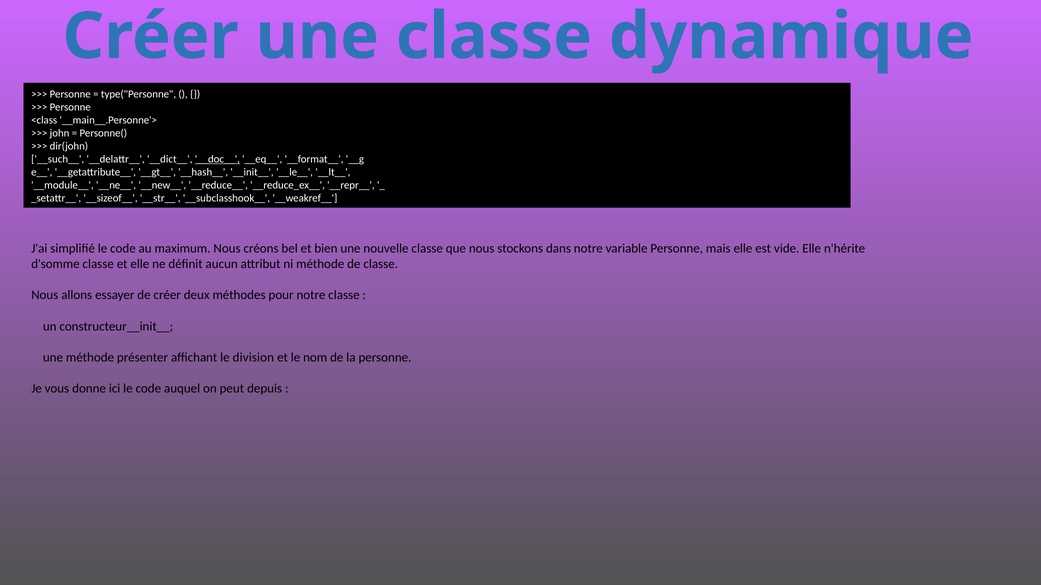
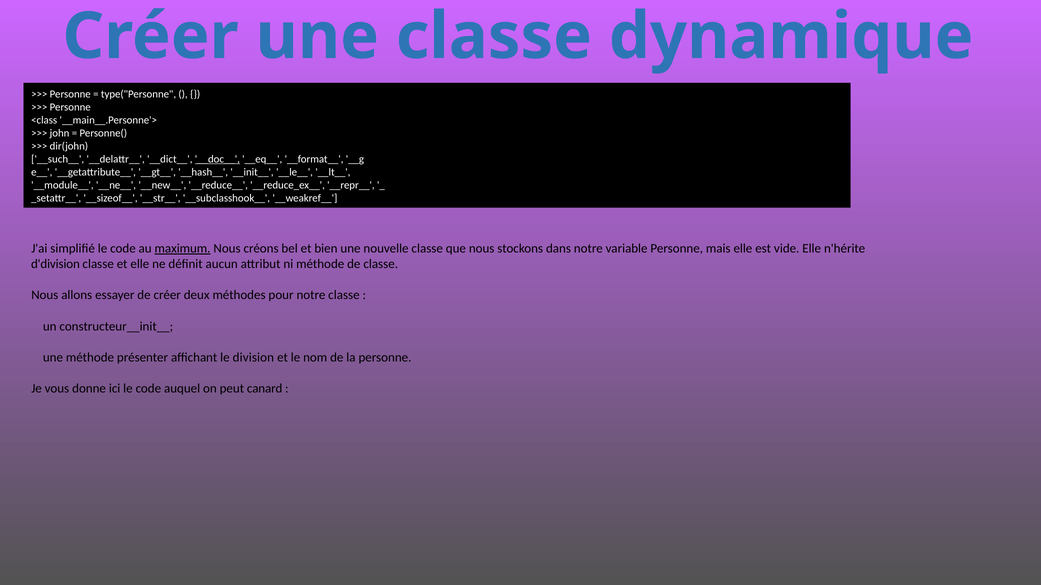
maximum underline: none -> present
d'somme: d'somme -> d'division
depuis: depuis -> canard
